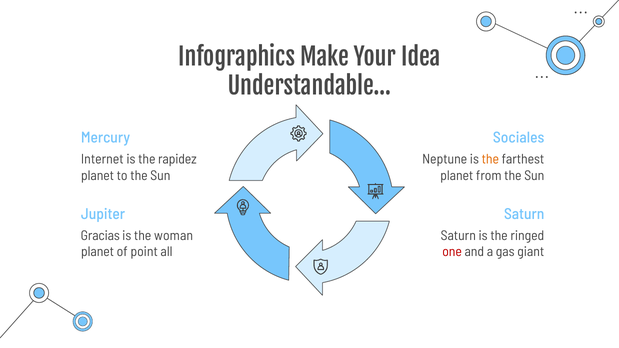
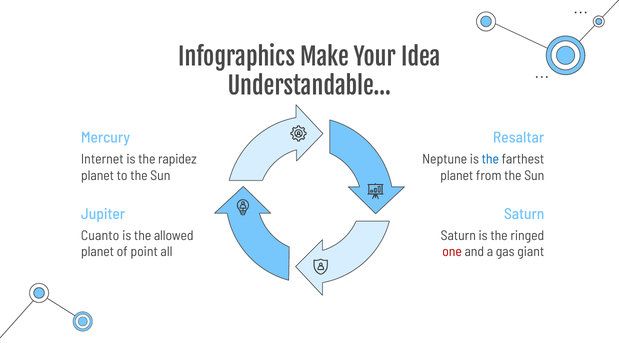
Sociales: Sociales -> Resaltar
the at (490, 159) colour: orange -> blue
Gracias: Gracias -> Cuanto
woman: woman -> allowed
